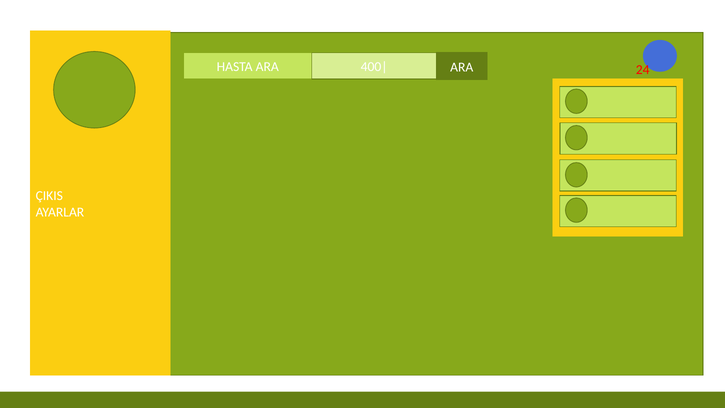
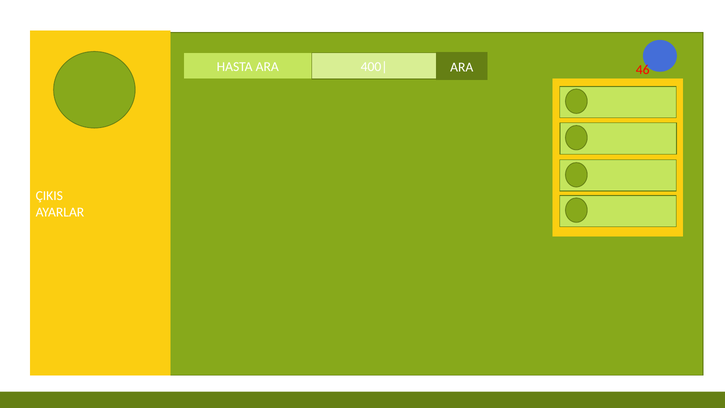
24: 24 -> 46
